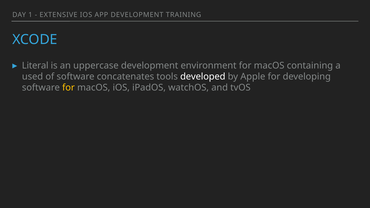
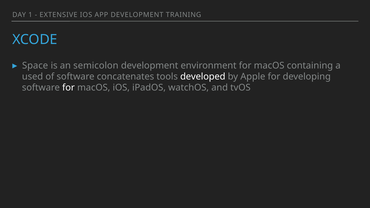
Literal: Literal -> Space
uppercase: uppercase -> semicolon
for at (68, 88) colour: yellow -> white
